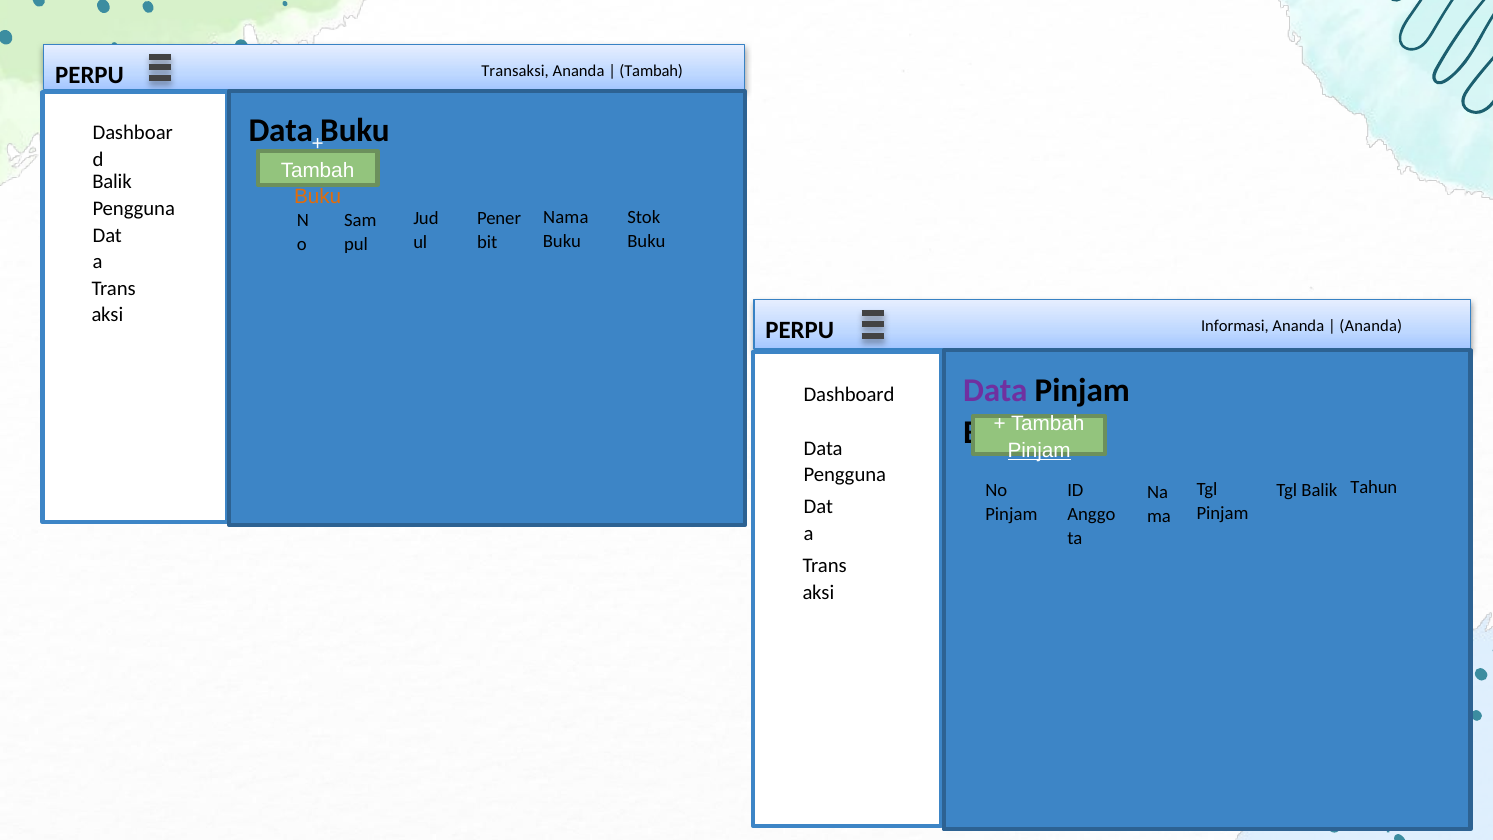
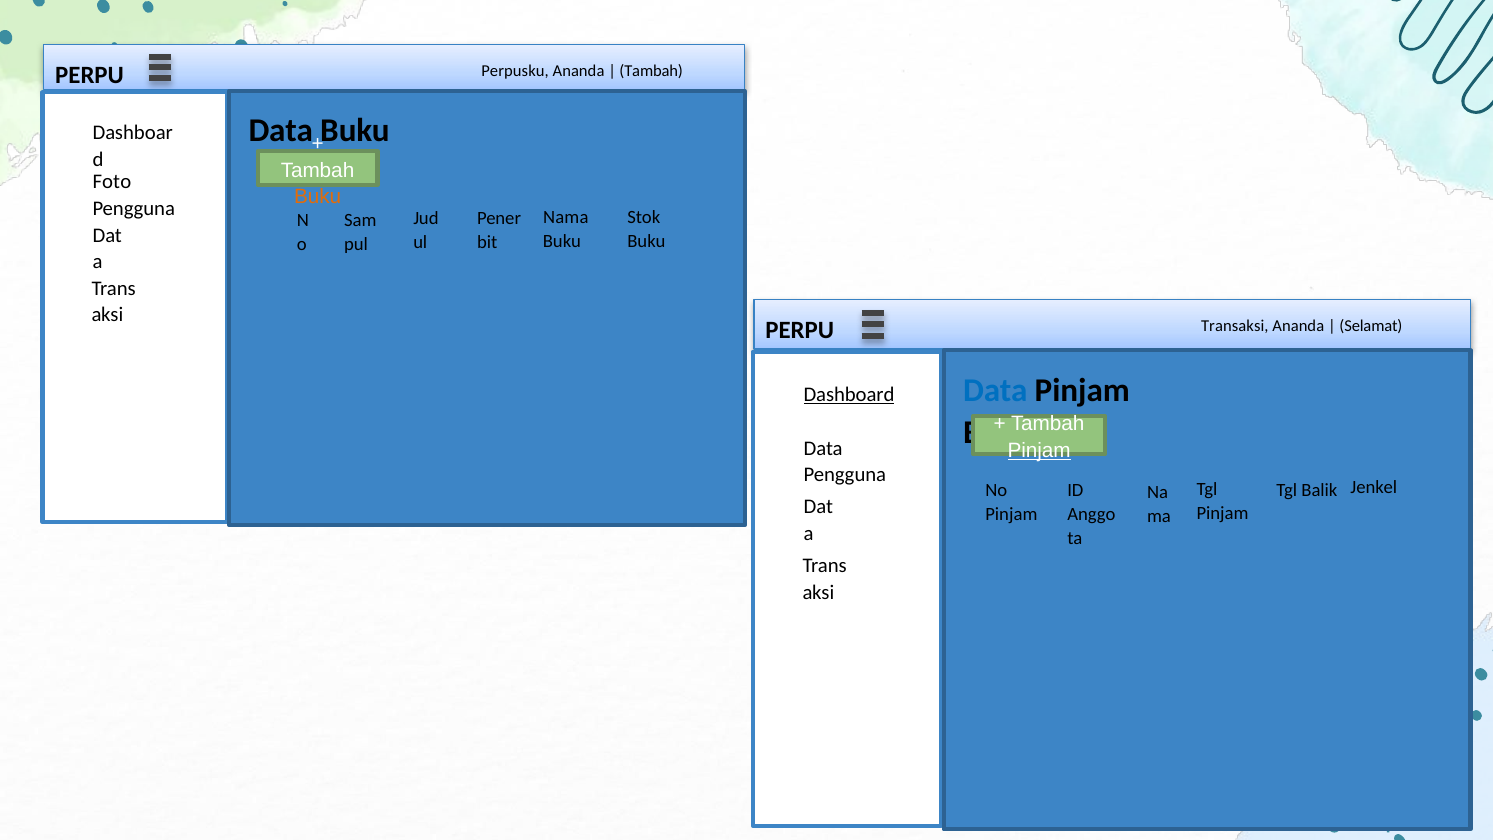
Transaksi: Transaksi -> Perpusku
Balik at (112, 182): Balik -> Foto
Informasi: Informasi -> Transaksi
Ananda at (1371, 326): Ananda -> Selamat
Data at (995, 390) colour: purple -> blue
Dashboard underline: none -> present
Tahun: Tahun -> Jenkel
